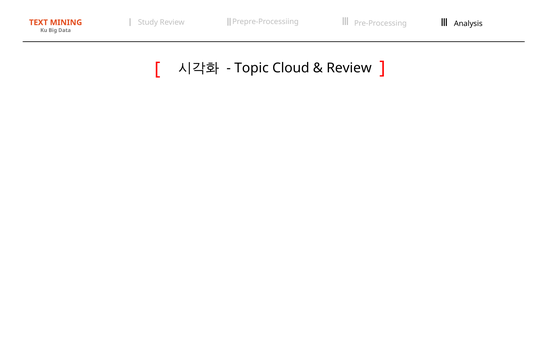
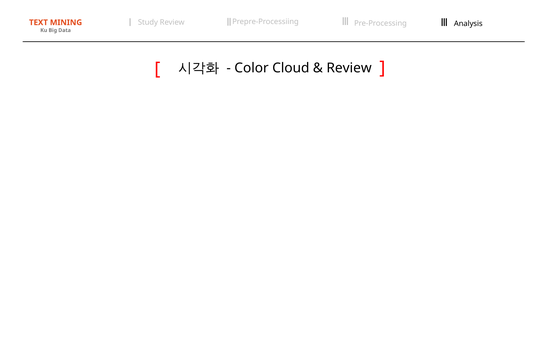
Topic: Topic -> Color
